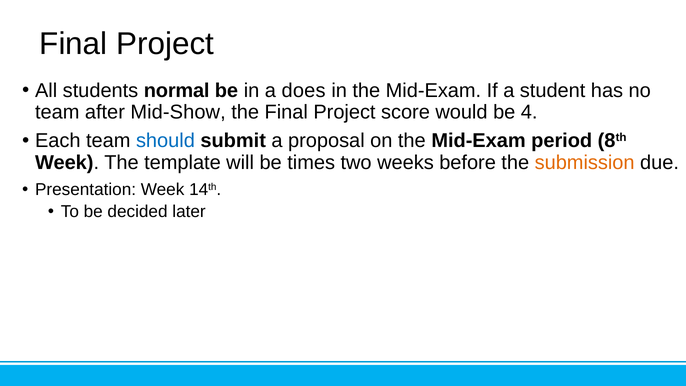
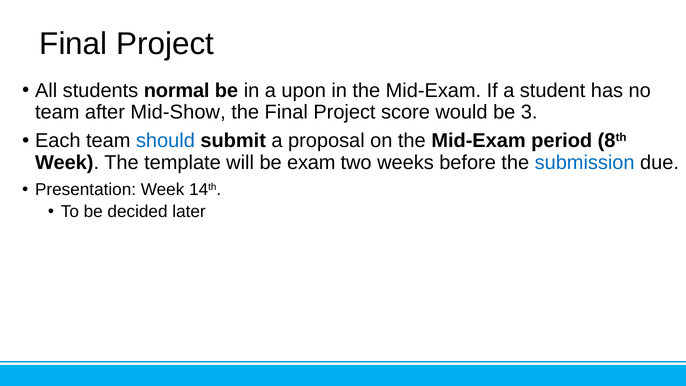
does: does -> upon
4: 4 -> 3
times: times -> exam
submission colour: orange -> blue
